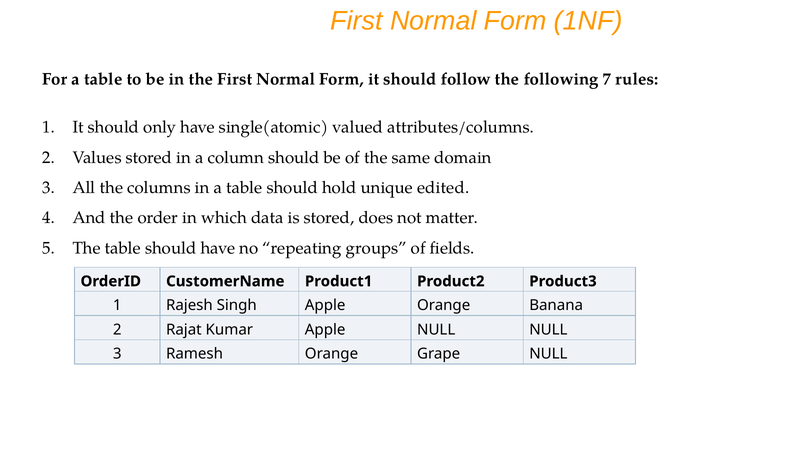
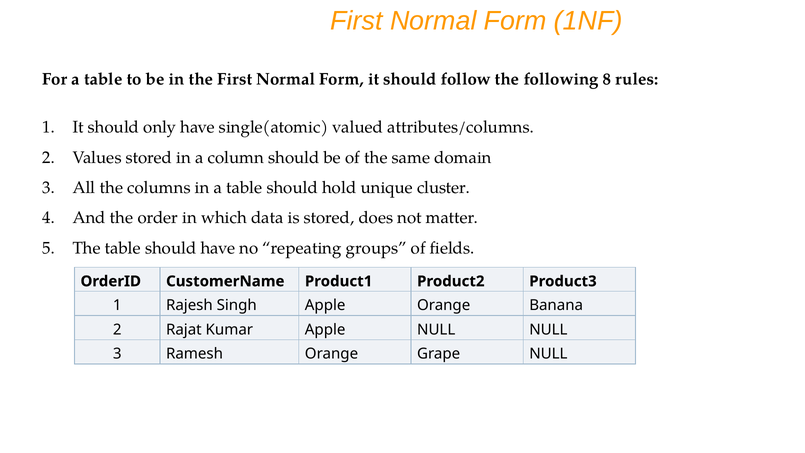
7: 7 -> 8
edited: edited -> cluster
